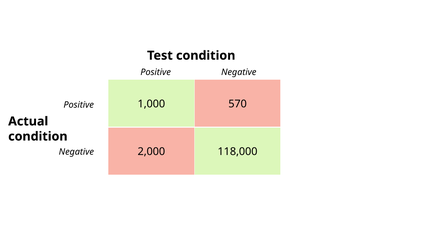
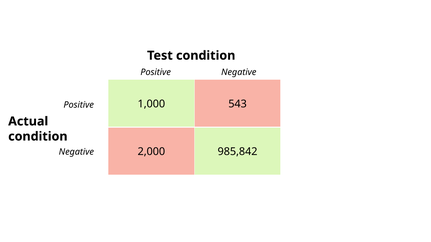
570: 570 -> 543
118,000: 118,000 -> 985,842
